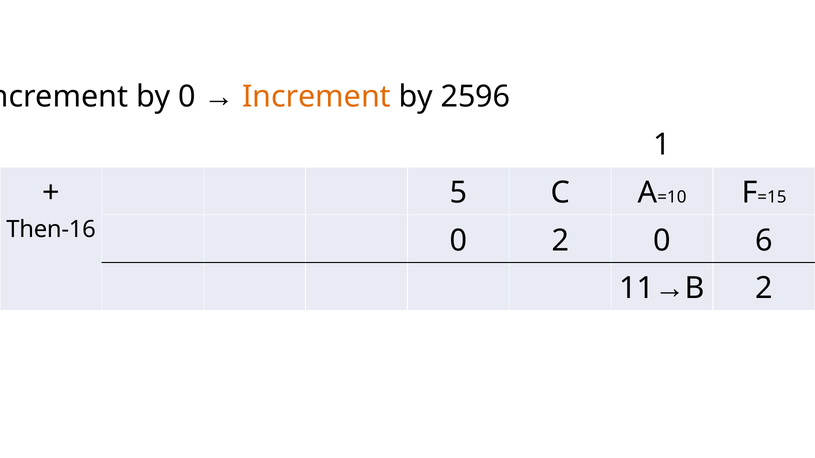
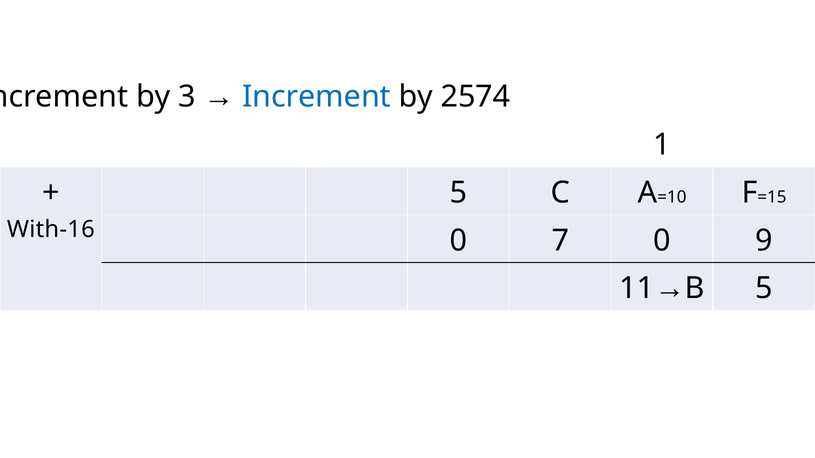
by 0: 0 -> 3
Increment at (316, 97) colour: orange -> blue
2596: 2596 -> 2574
Then-16: Then-16 -> With-16
0 2: 2 -> 7
6: 6 -> 9
2 at (764, 288): 2 -> 5
